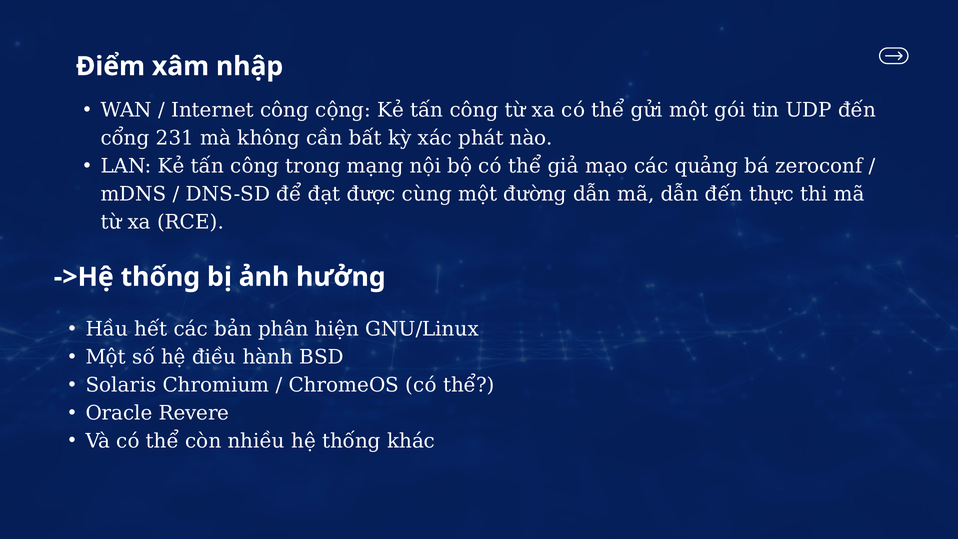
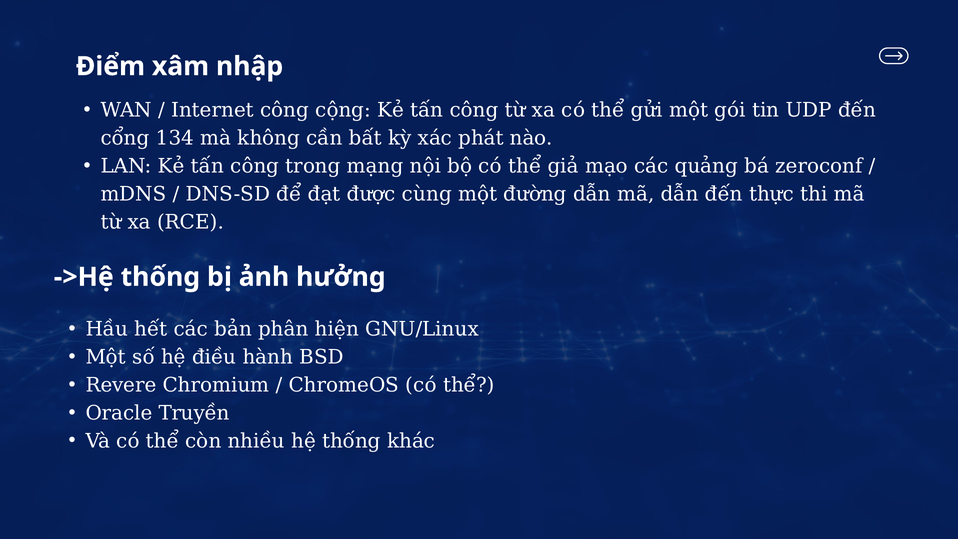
231: 231 -> 134
Solaris: Solaris -> Revere
Revere: Revere -> Truyền
